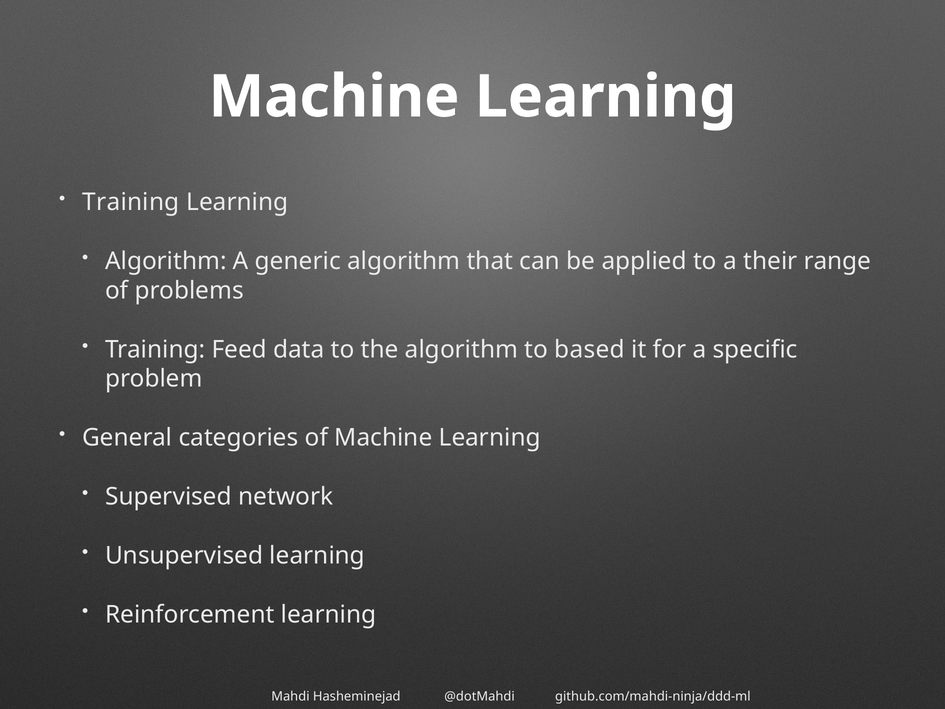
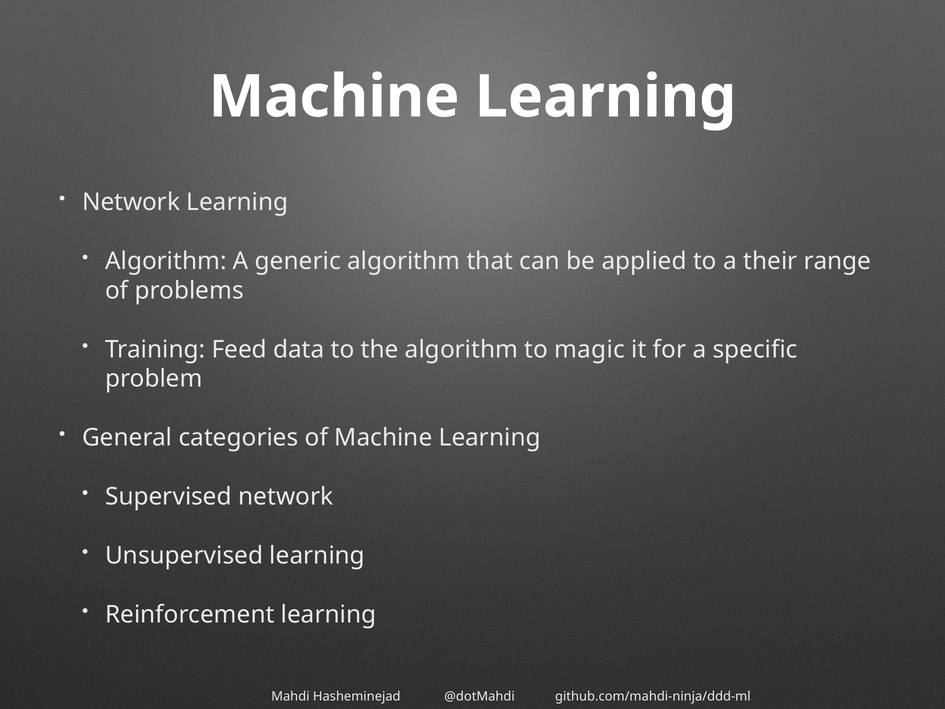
Training at (131, 202): Training -> Network
based: based -> magic
